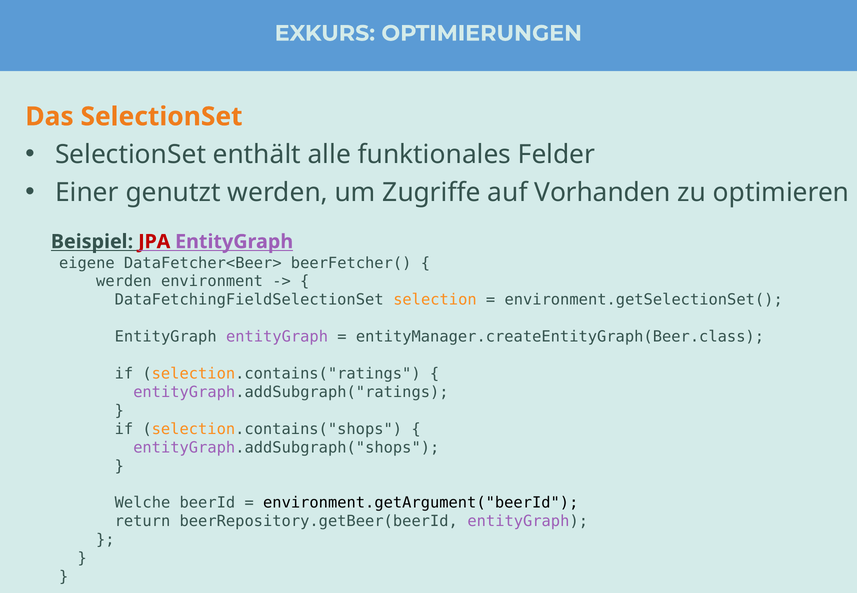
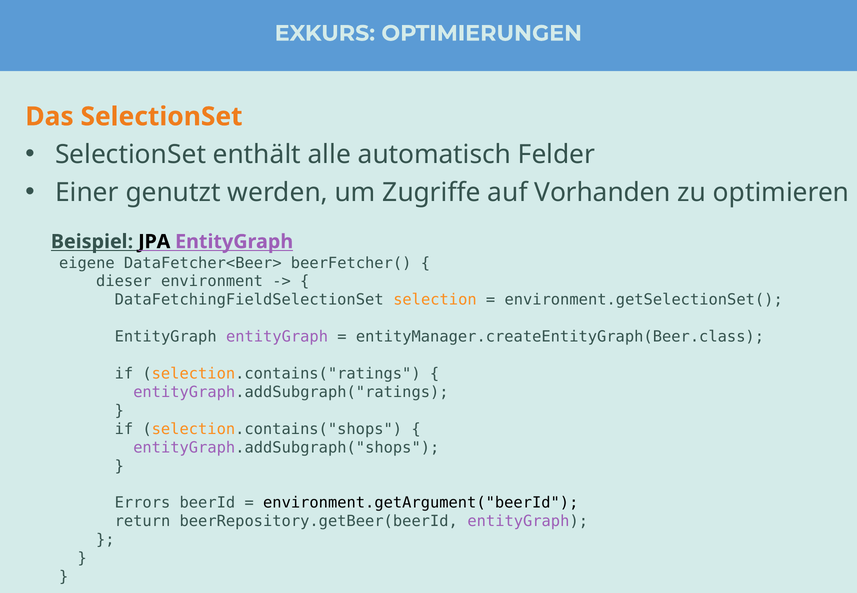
funktionales: funktionales -> automatisch
JPA colour: red -> black
werden at (124, 282): werden -> dieser
Welche: Welche -> Errors
